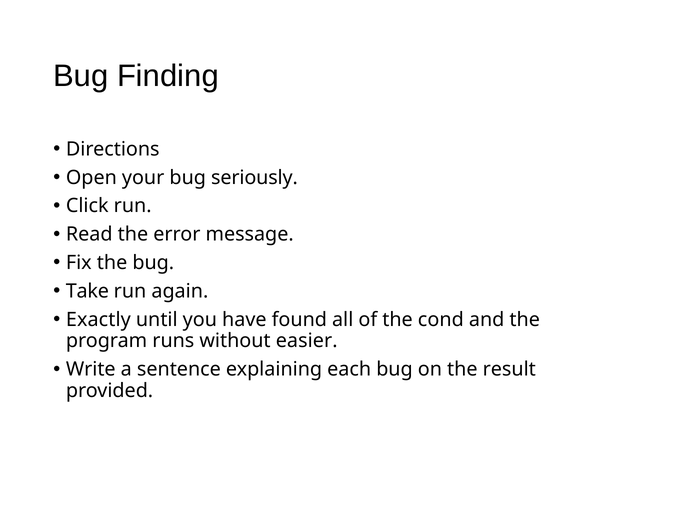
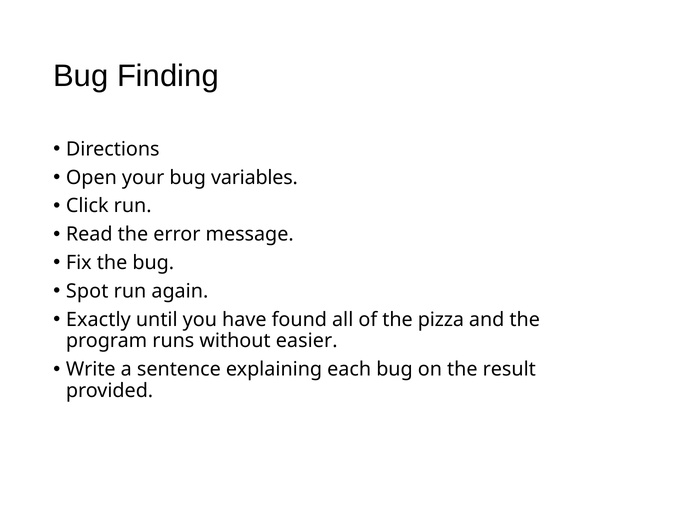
seriously: seriously -> variables
Take: Take -> Spot
cond: cond -> pizza
